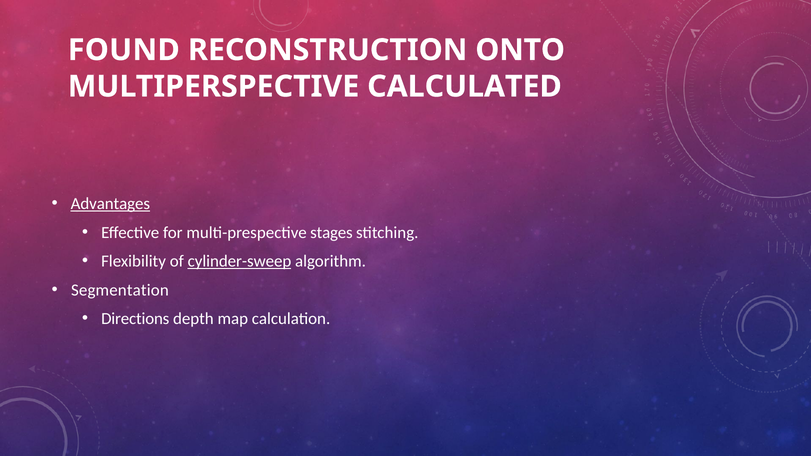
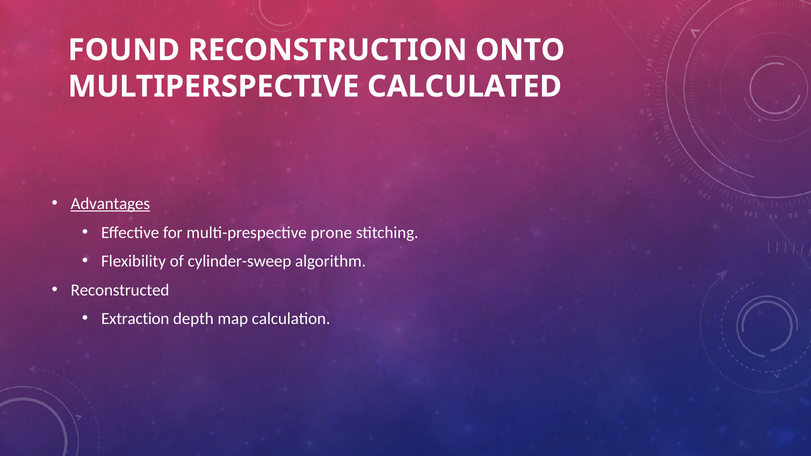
stages: stages -> prone
cylinder-sweep underline: present -> none
Segmentation: Segmentation -> Reconstructed
Directions: Directions -> Extraction
